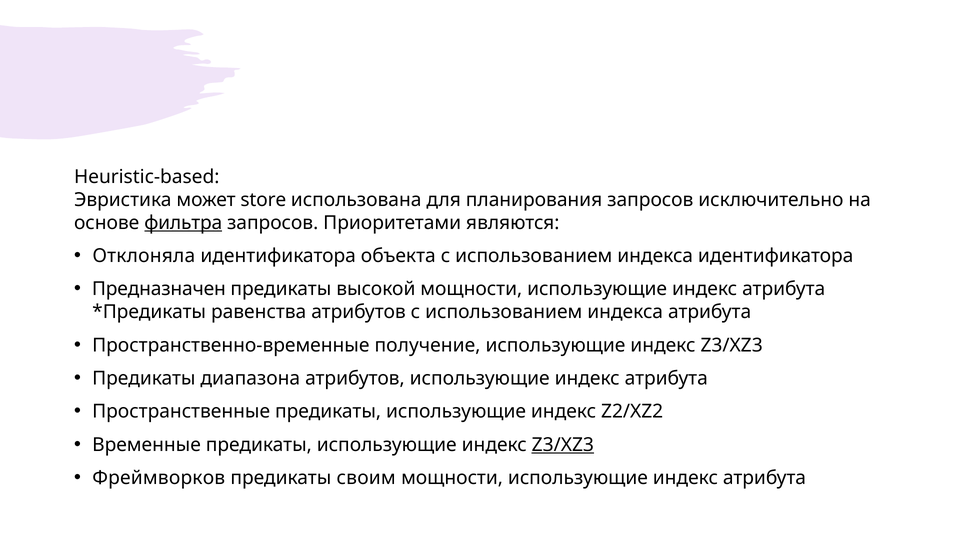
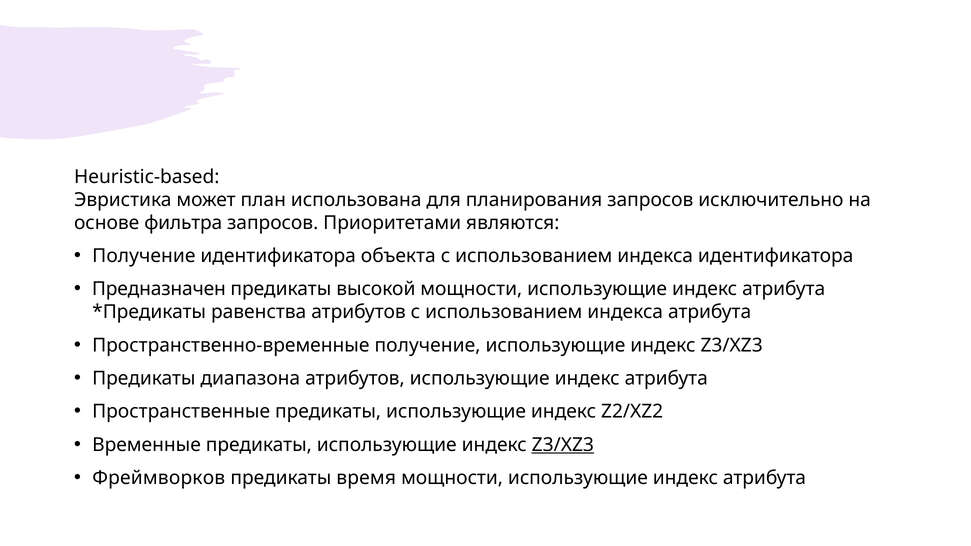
store: store -> план
фильтра underline: present -> none
Отклоняла at (144, 256): Отклоняла -> Получение
своим: своим -> время
